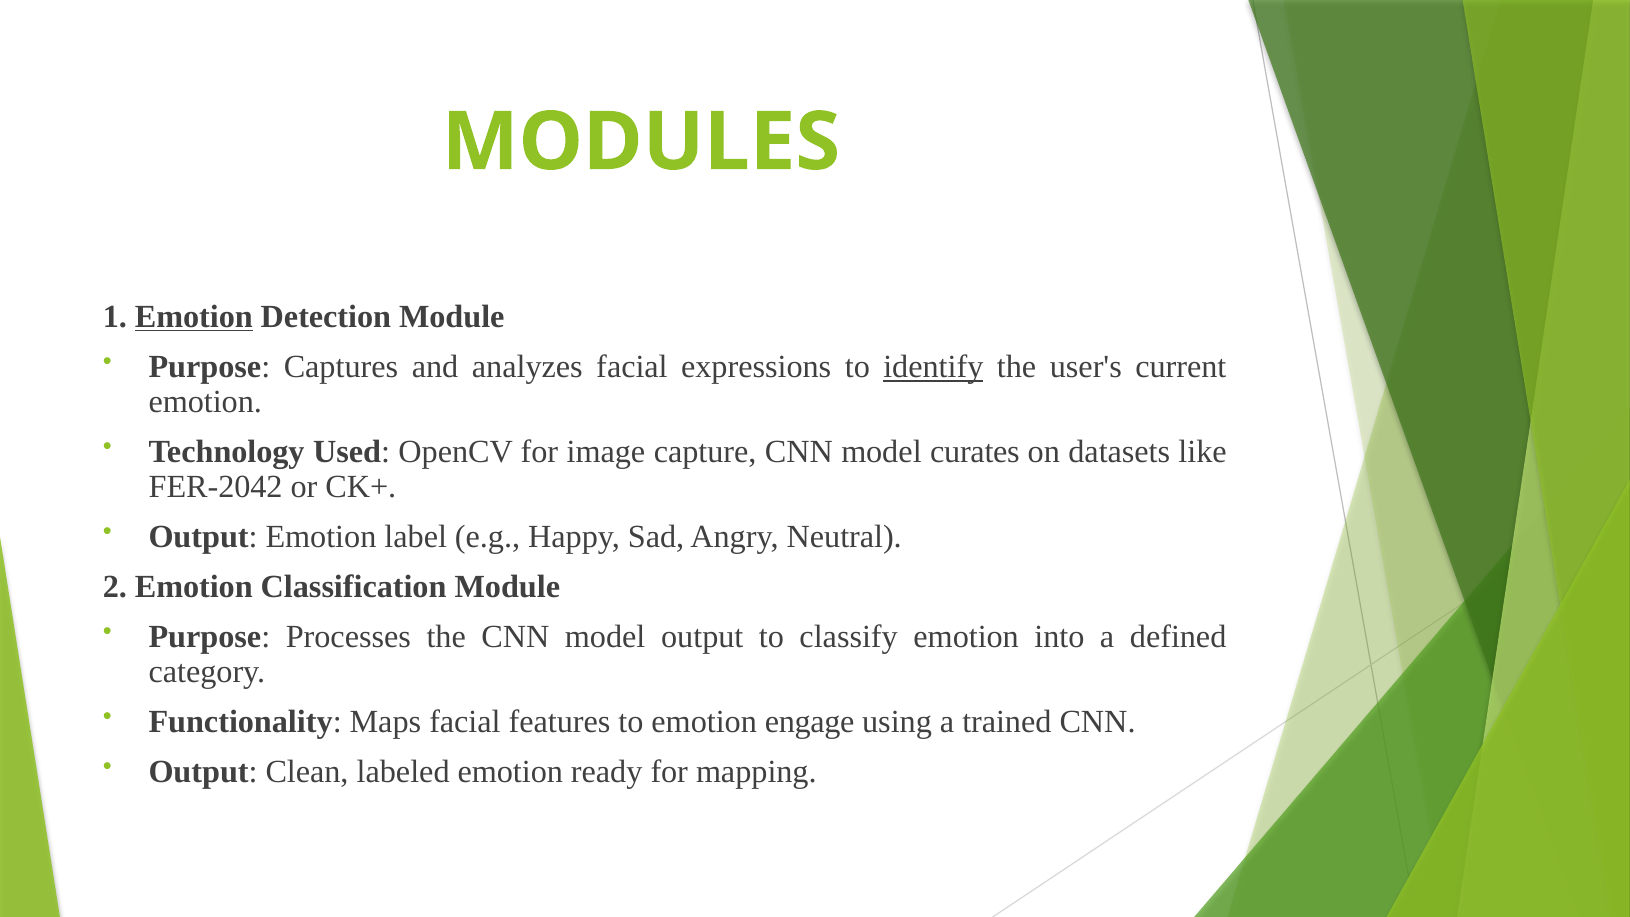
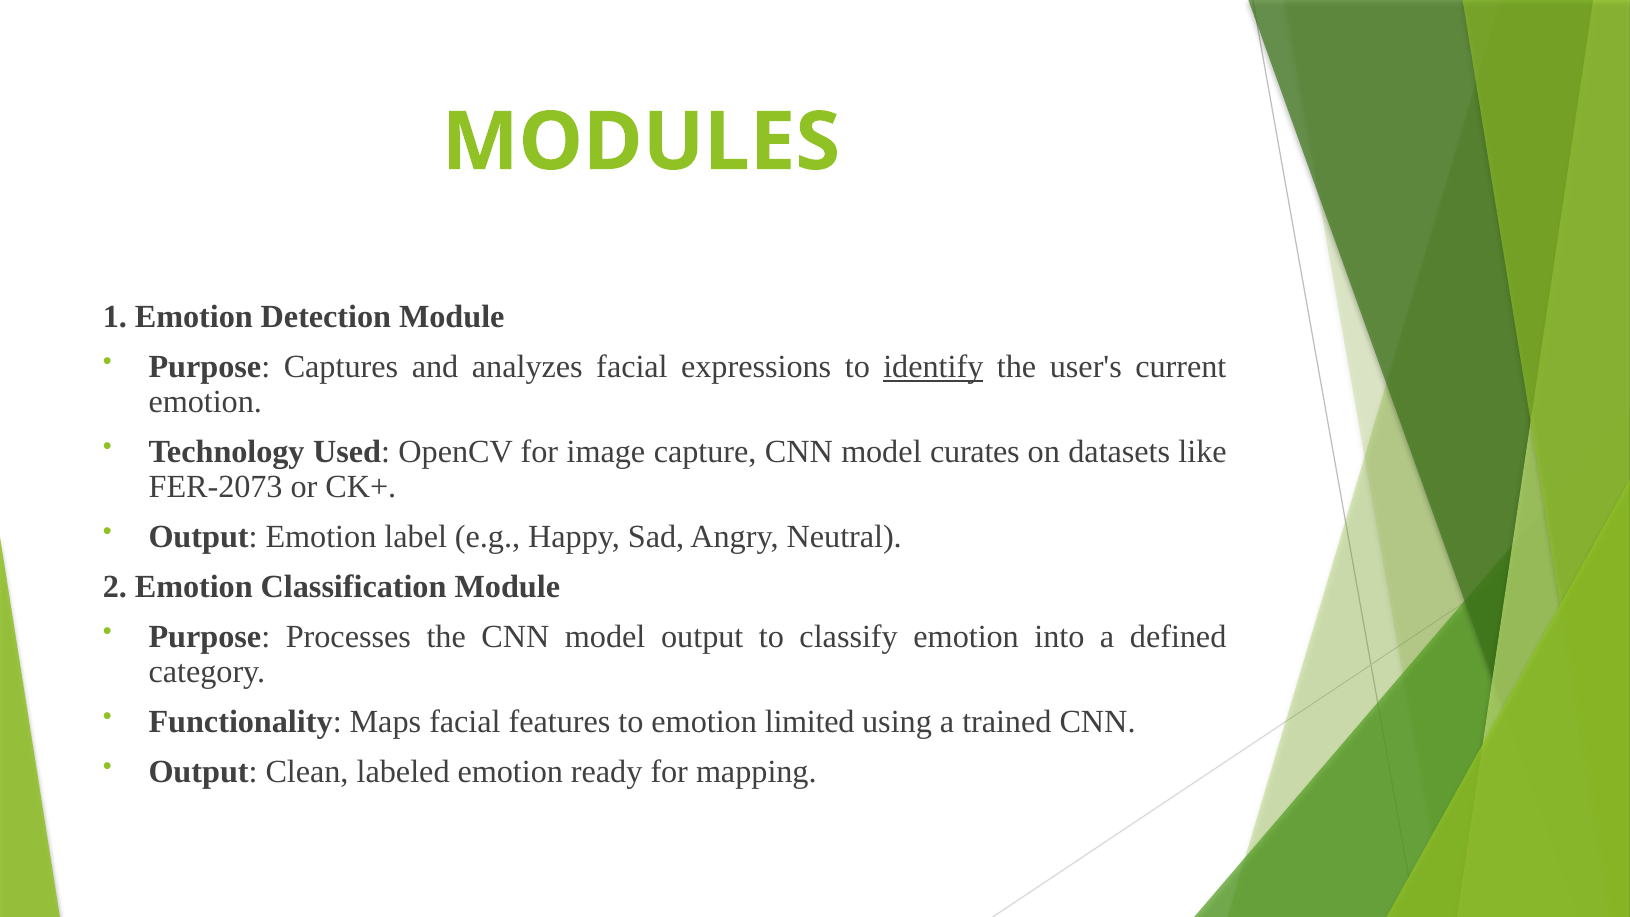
Emotion at (194, 317) underline: present -> none
FER-2042: FER-2042 -> FER-2073
engage: engage -> limited
